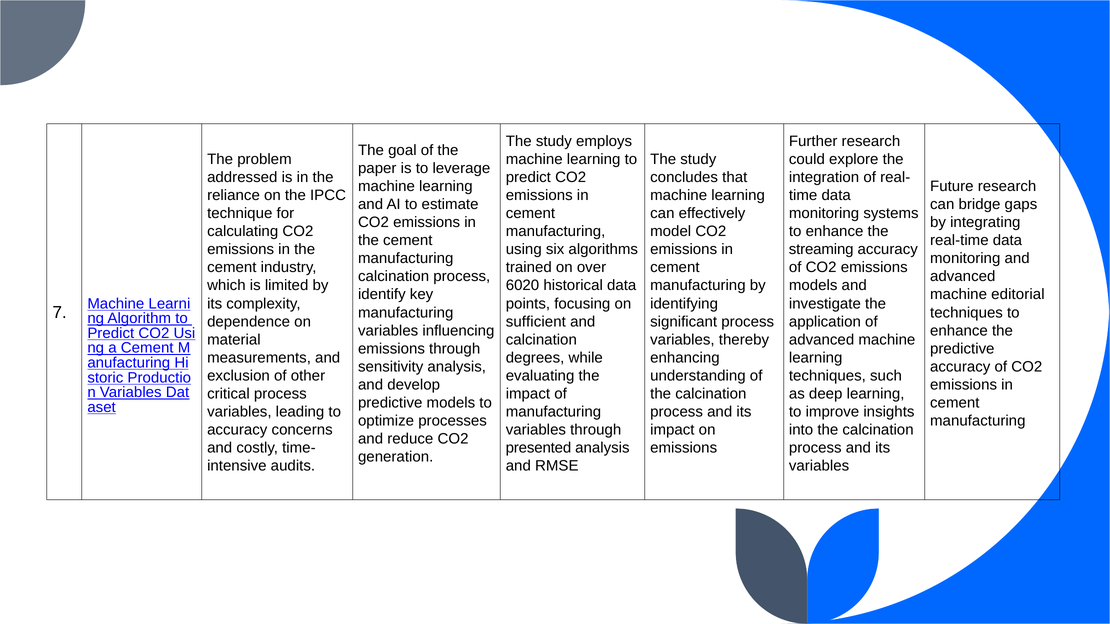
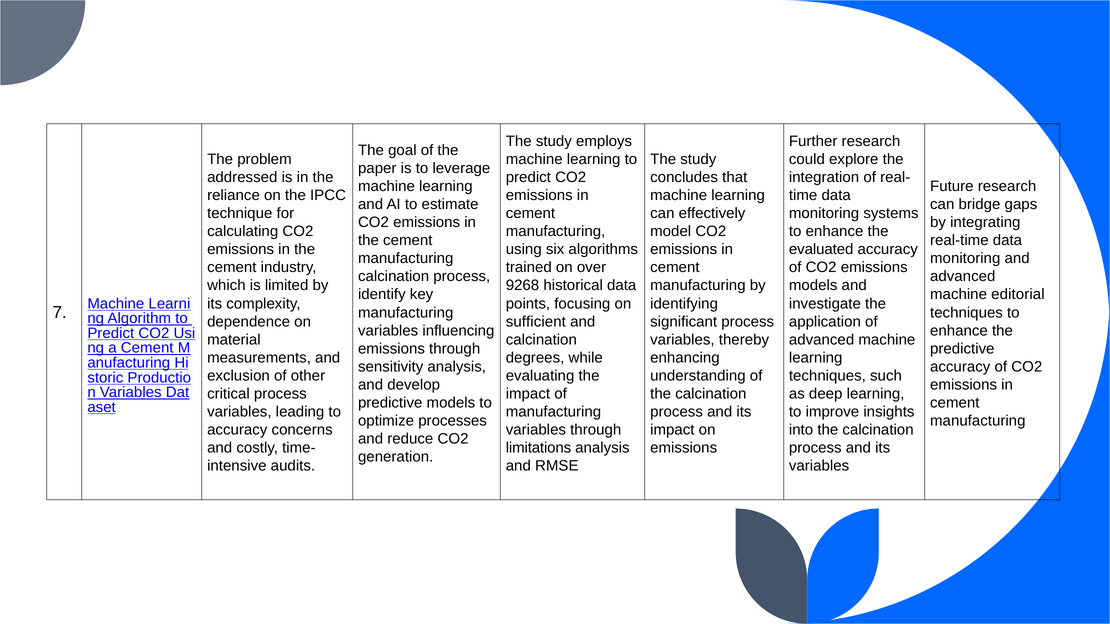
streaming: streaming -> evaluated
6020: 6020 -> 9268
presented: presented -> limitations
